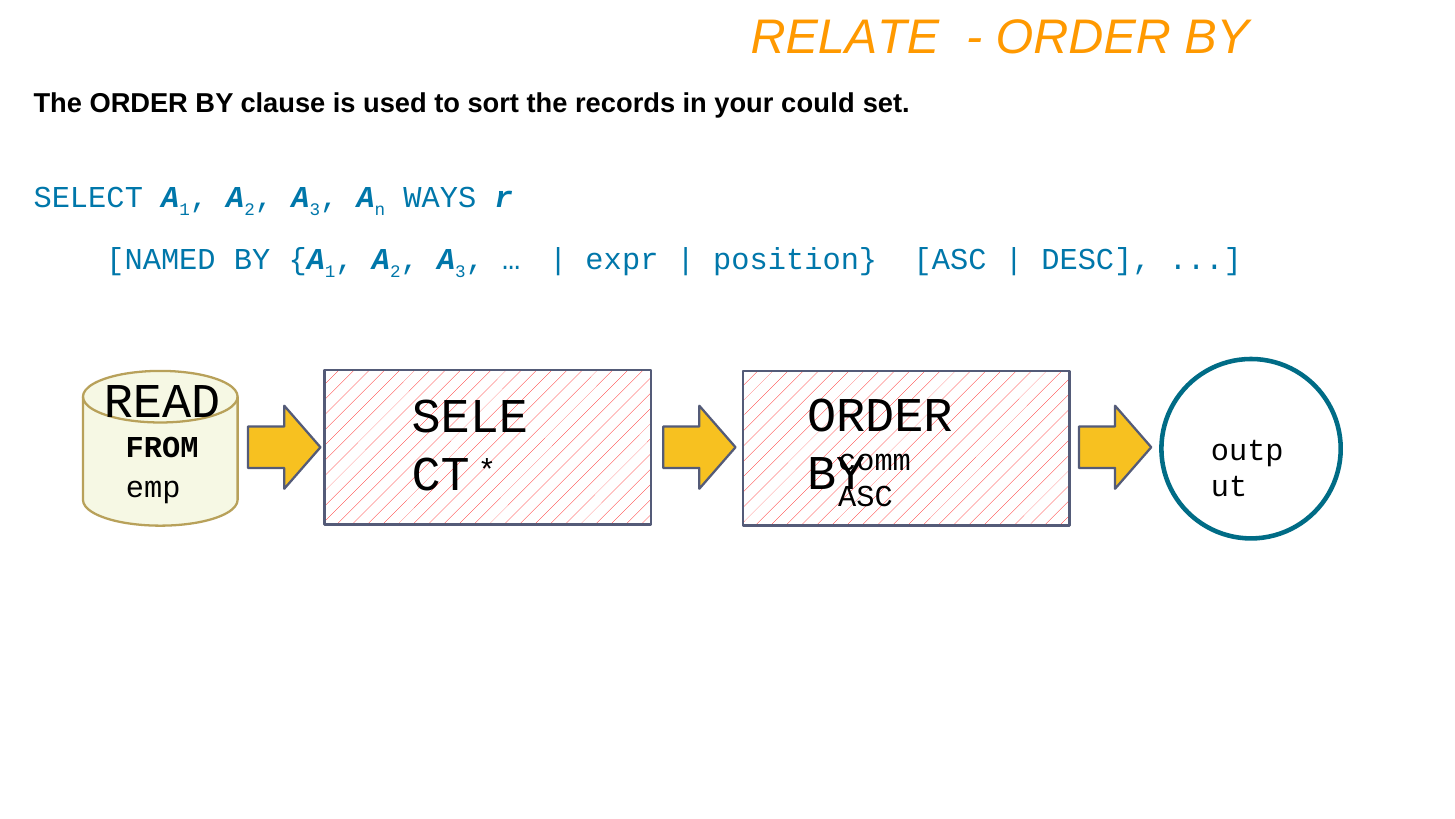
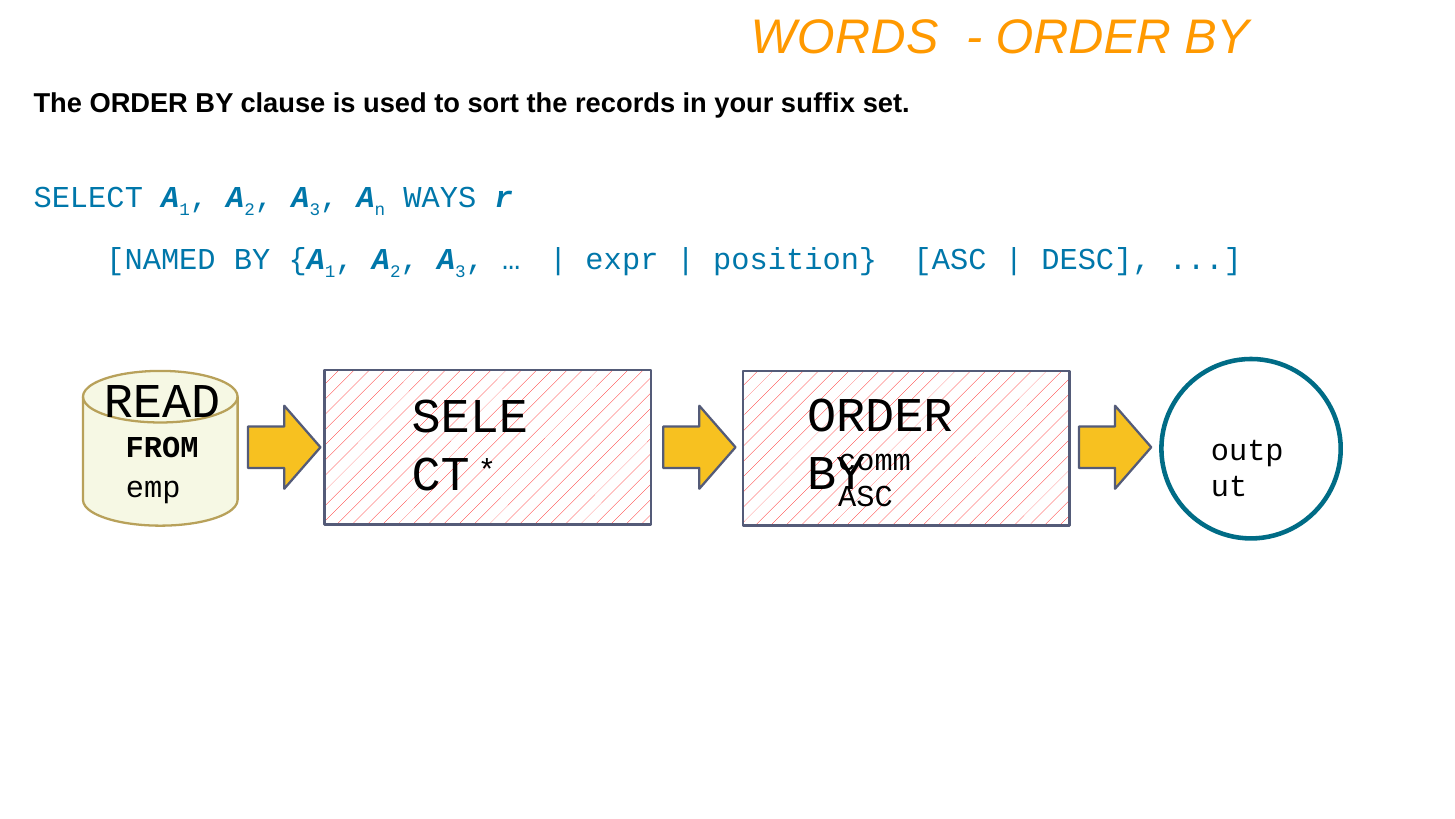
RELATE: RELATE -> WORDS
could: could -> suffix
